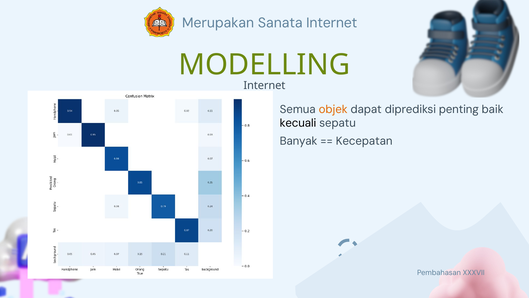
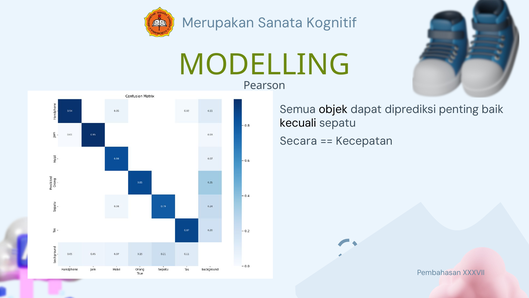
Sanata Internet: Internet -> Kognitif
Internet at (264, 86): Internet -> Pearson
objek colour: orange -> black
Banyak: Banyak -> Secara
